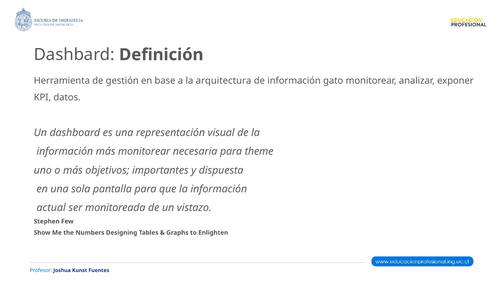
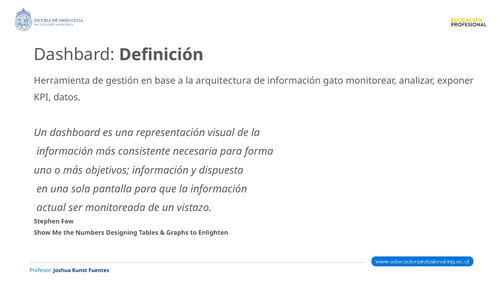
más monitorear: monitorear -> consistente
theme: theme -> forma
objetivos importantes: importantes -> información
